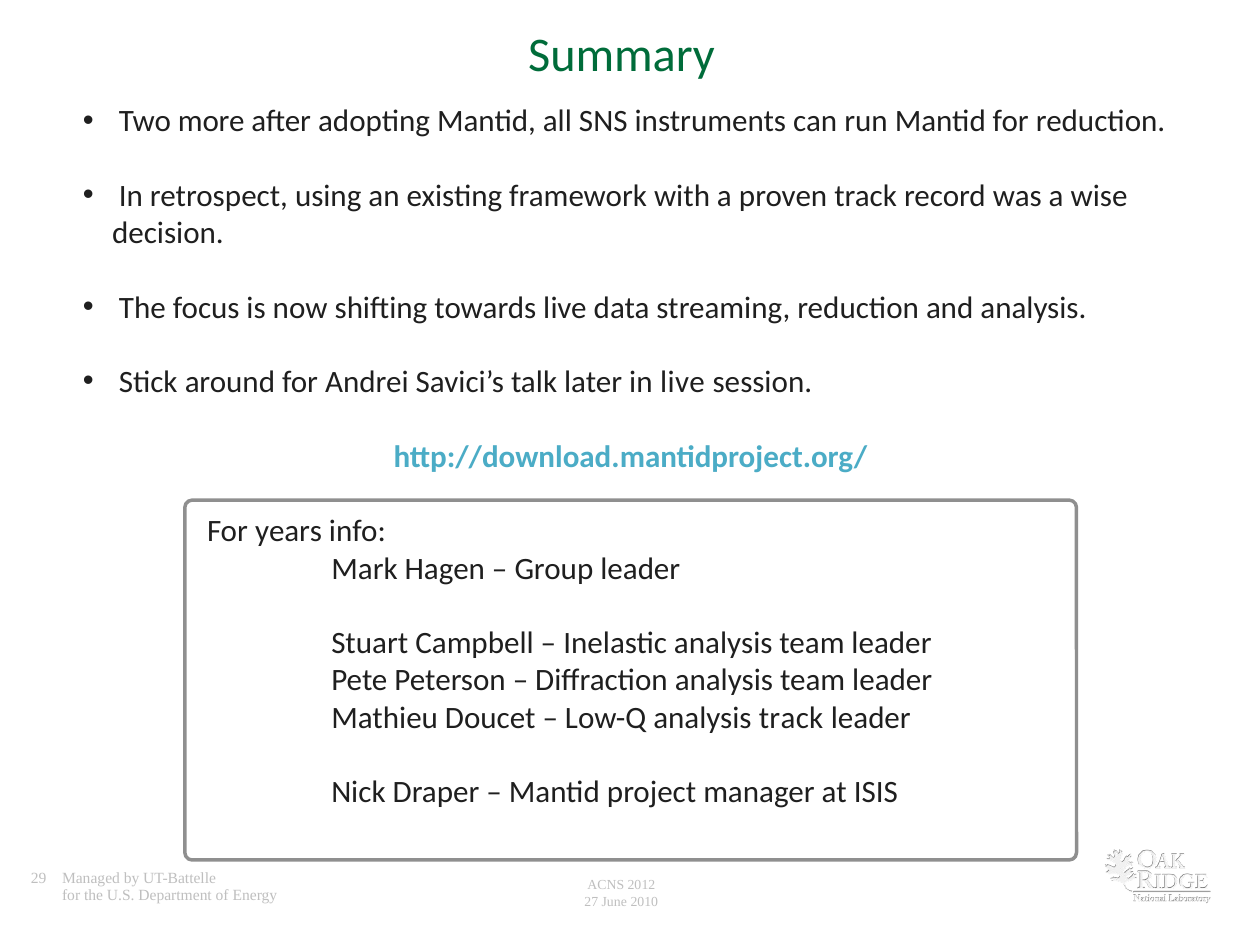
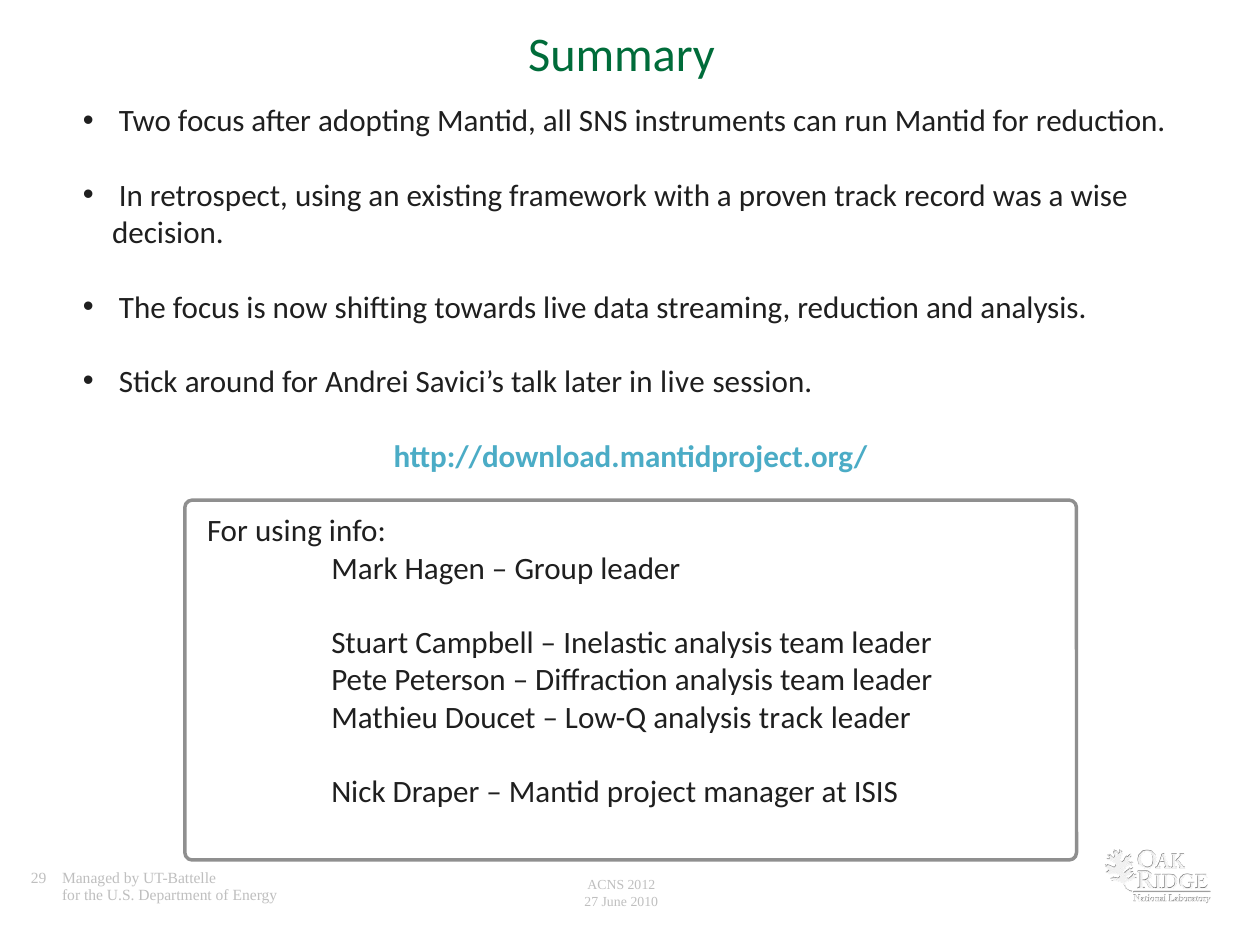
Two more: more -> focus
For years: years -> using
